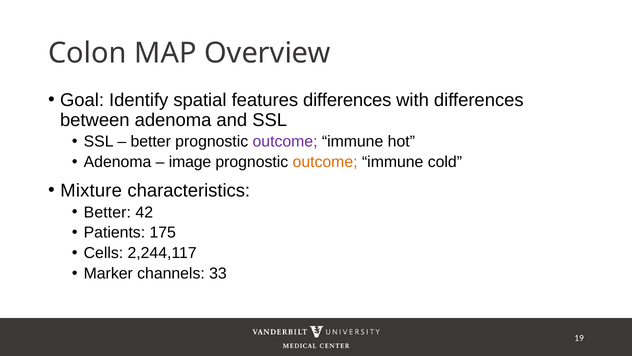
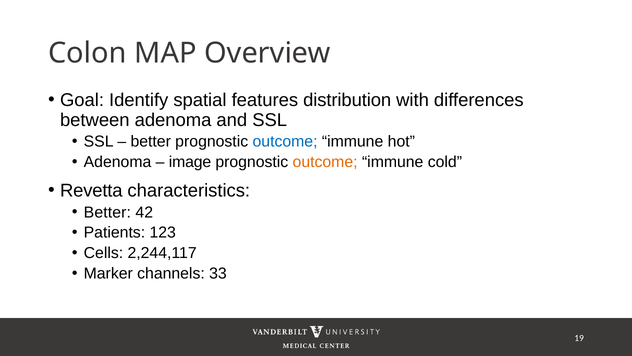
features differences: differences -> distribution
outcome at (285, 142) colour: purple -> blue
Mixture: Mixture -> Revetta
175: 175 -> 123
